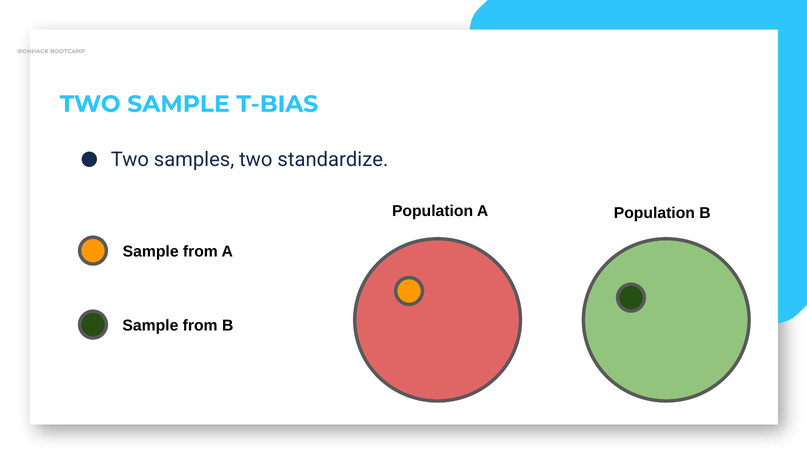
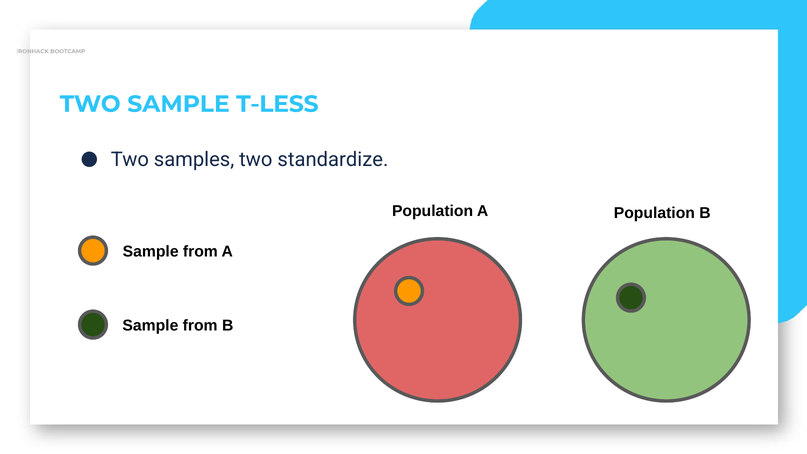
T-BIAS: T-BIAS -> T-LESS
